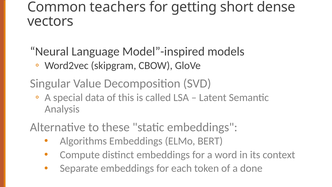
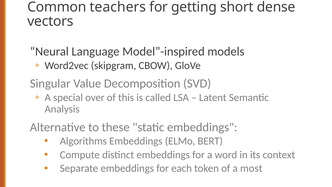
data: data -> over
done: done -> most
